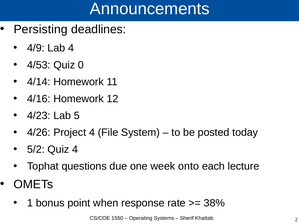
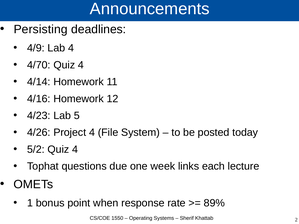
4/53: 4/53 -> 4/70
0 at (81, 65): 0 -> 4
onto: onto -> links
38%: 38% -> 89%
